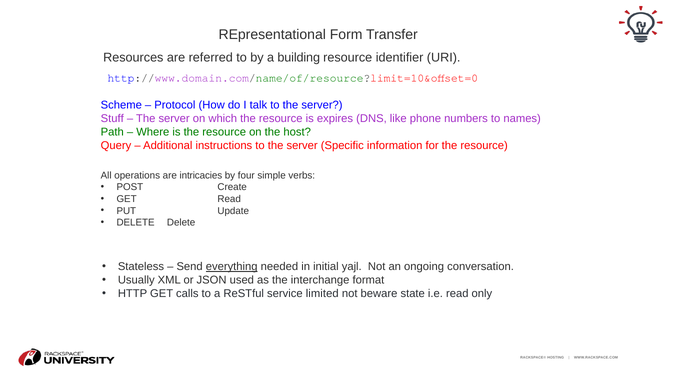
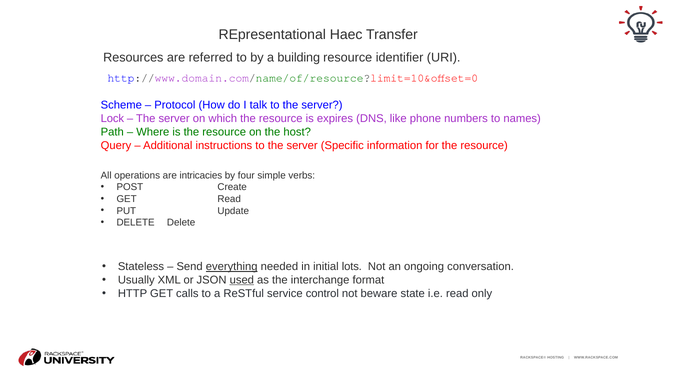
Form: Form -> Haec
Stuff: Stuff -> Lock
yajl: yajl -> lots
used underline: none -> present
limited: limited -> control
